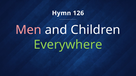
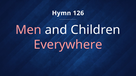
Everywhere colour: light green -> pink
